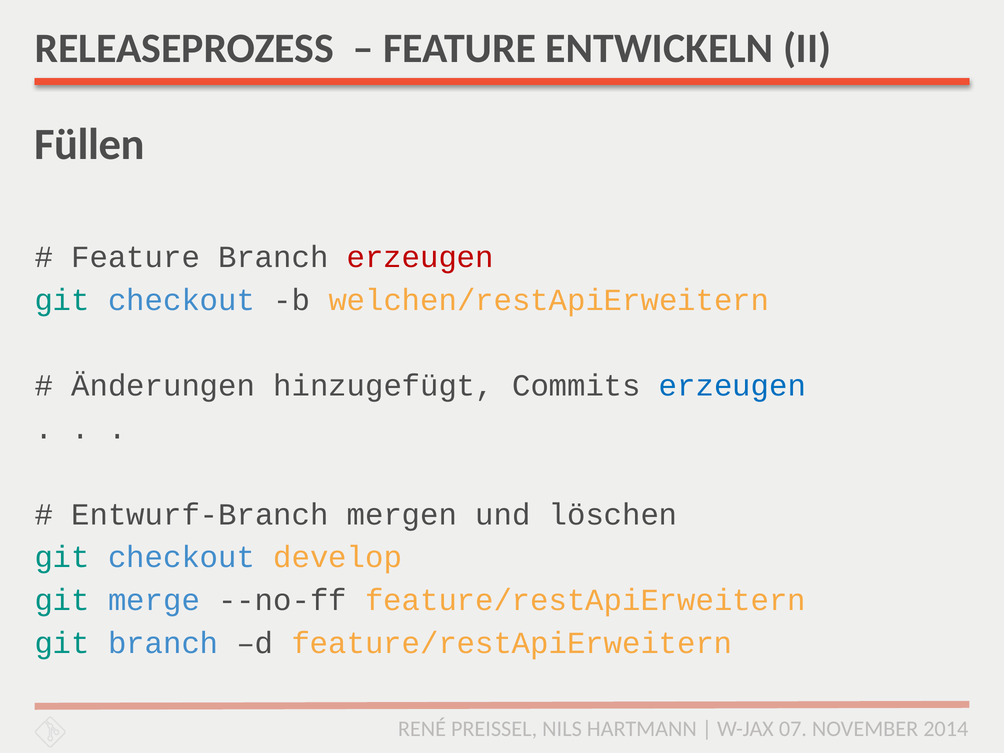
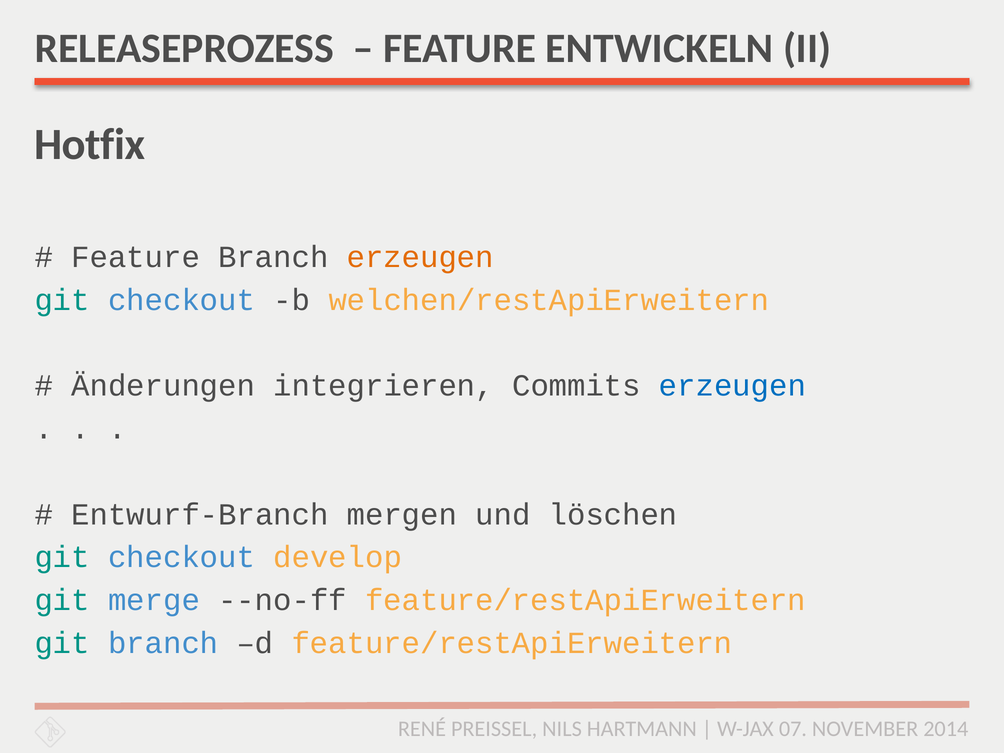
Füllen: Füllen -> Hotfix
erzeugen at (420, 257) colour: red -> orange
hinzugefügt: hinzugefügt -> integrieren
